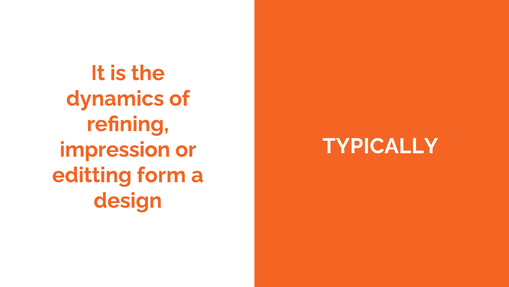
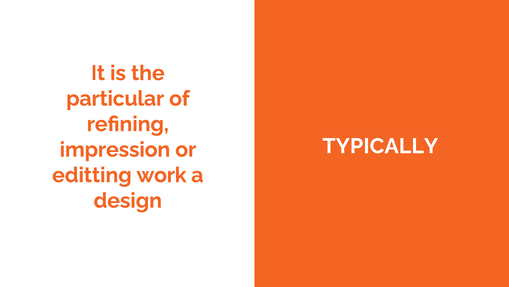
dynamics: dynamics -> particular
form: form -> work
